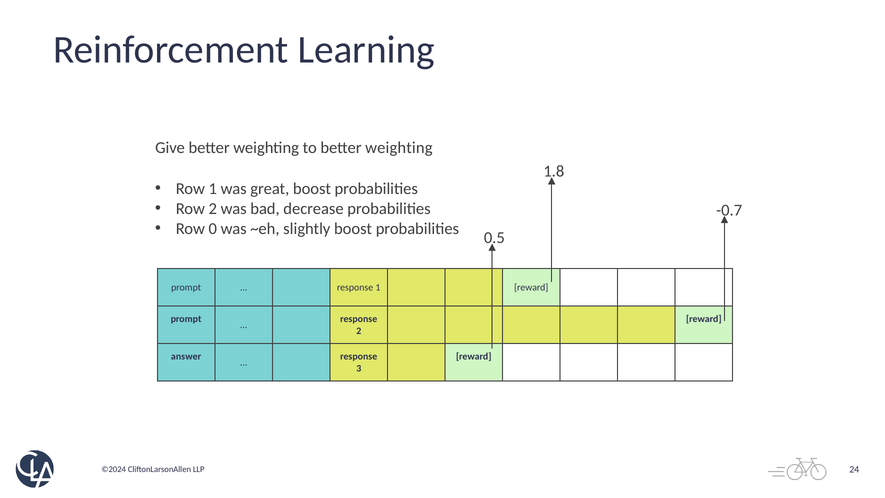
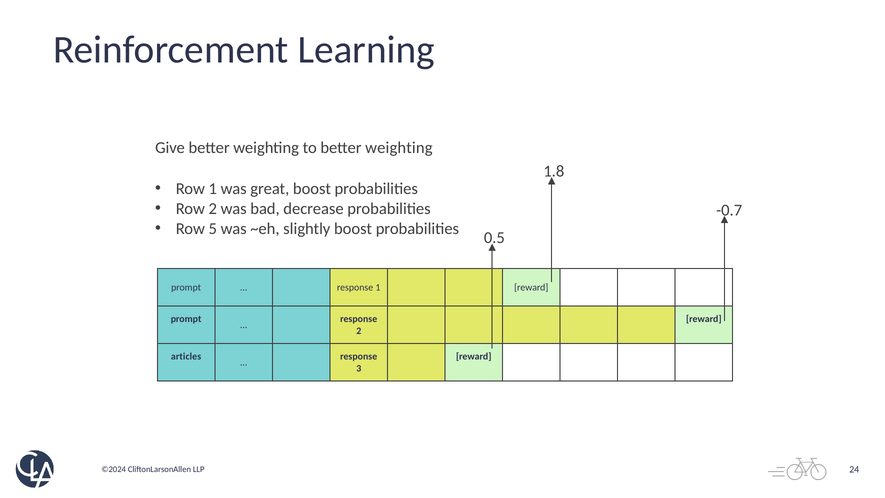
0: 0 -> 5
answer: answer -> articles
